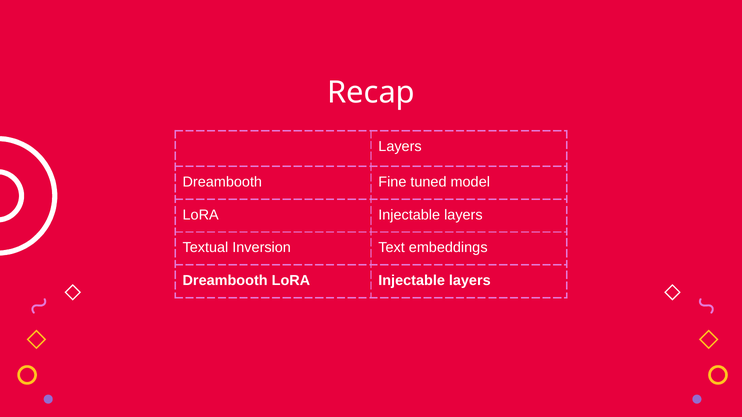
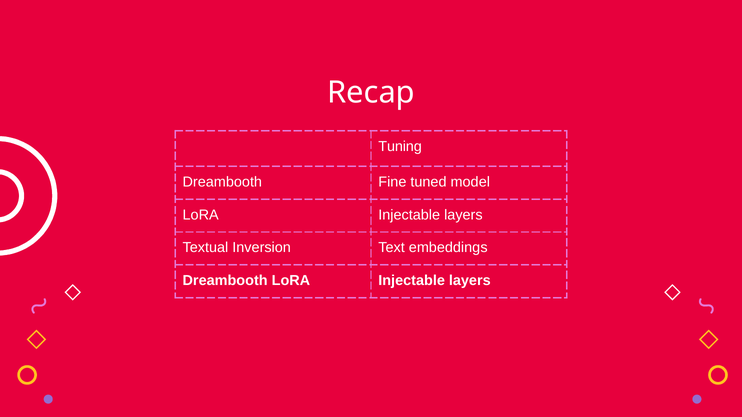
Layers at (400, 147): Layers -> Tuning
